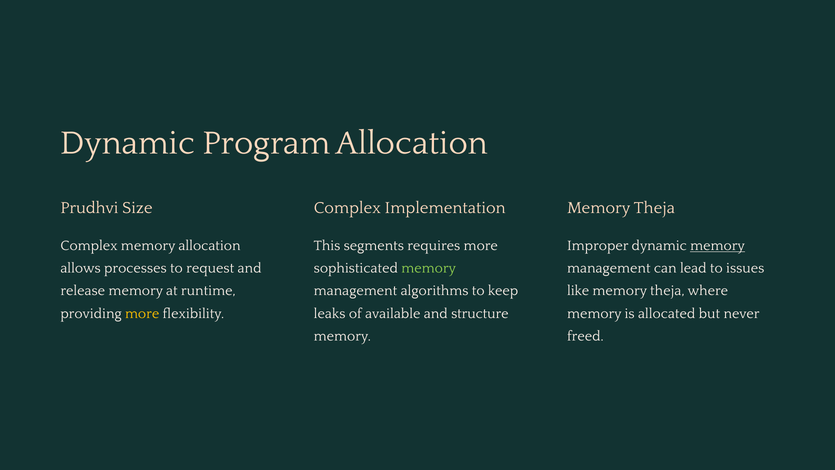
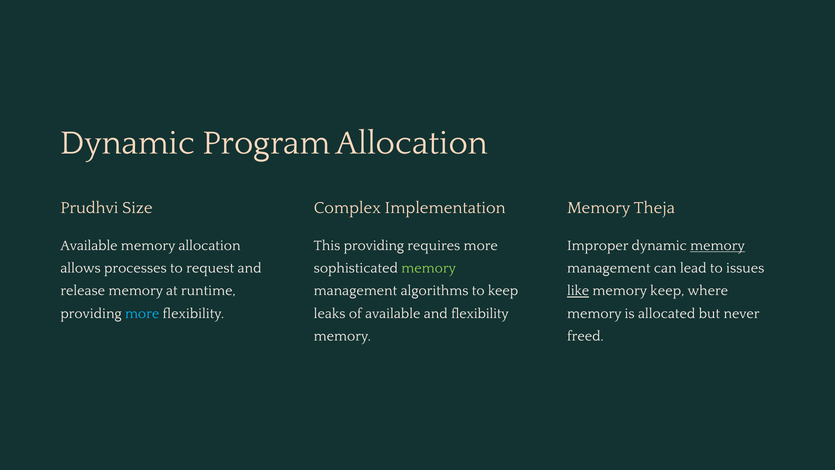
Complex at (89, 246): Complex -> Available
This segments: segments -> providing
like underline: none -> present
theja at (667, 291): theja -> keep
more at (142, 313) colour: yellow -> light blue
and structure: structure -> flexibility
